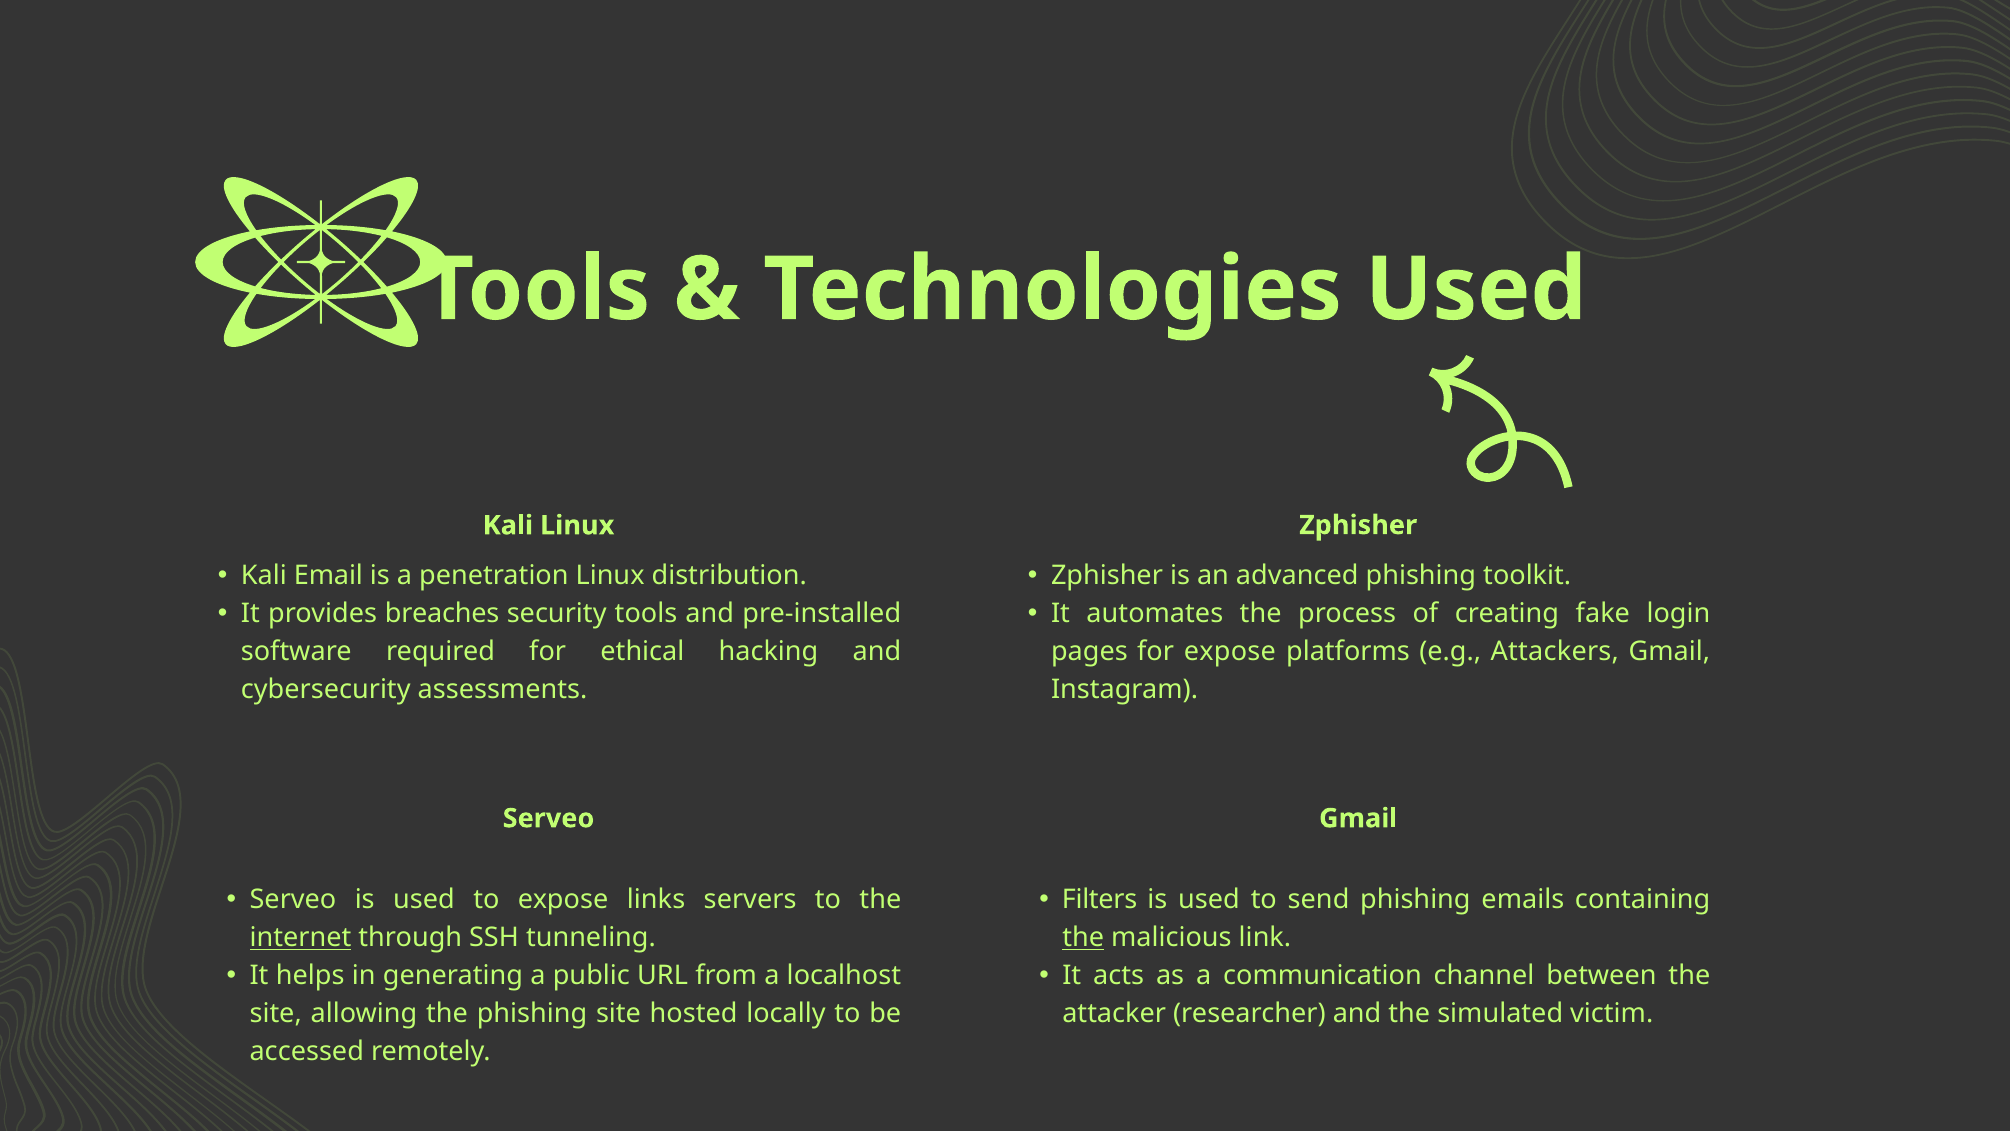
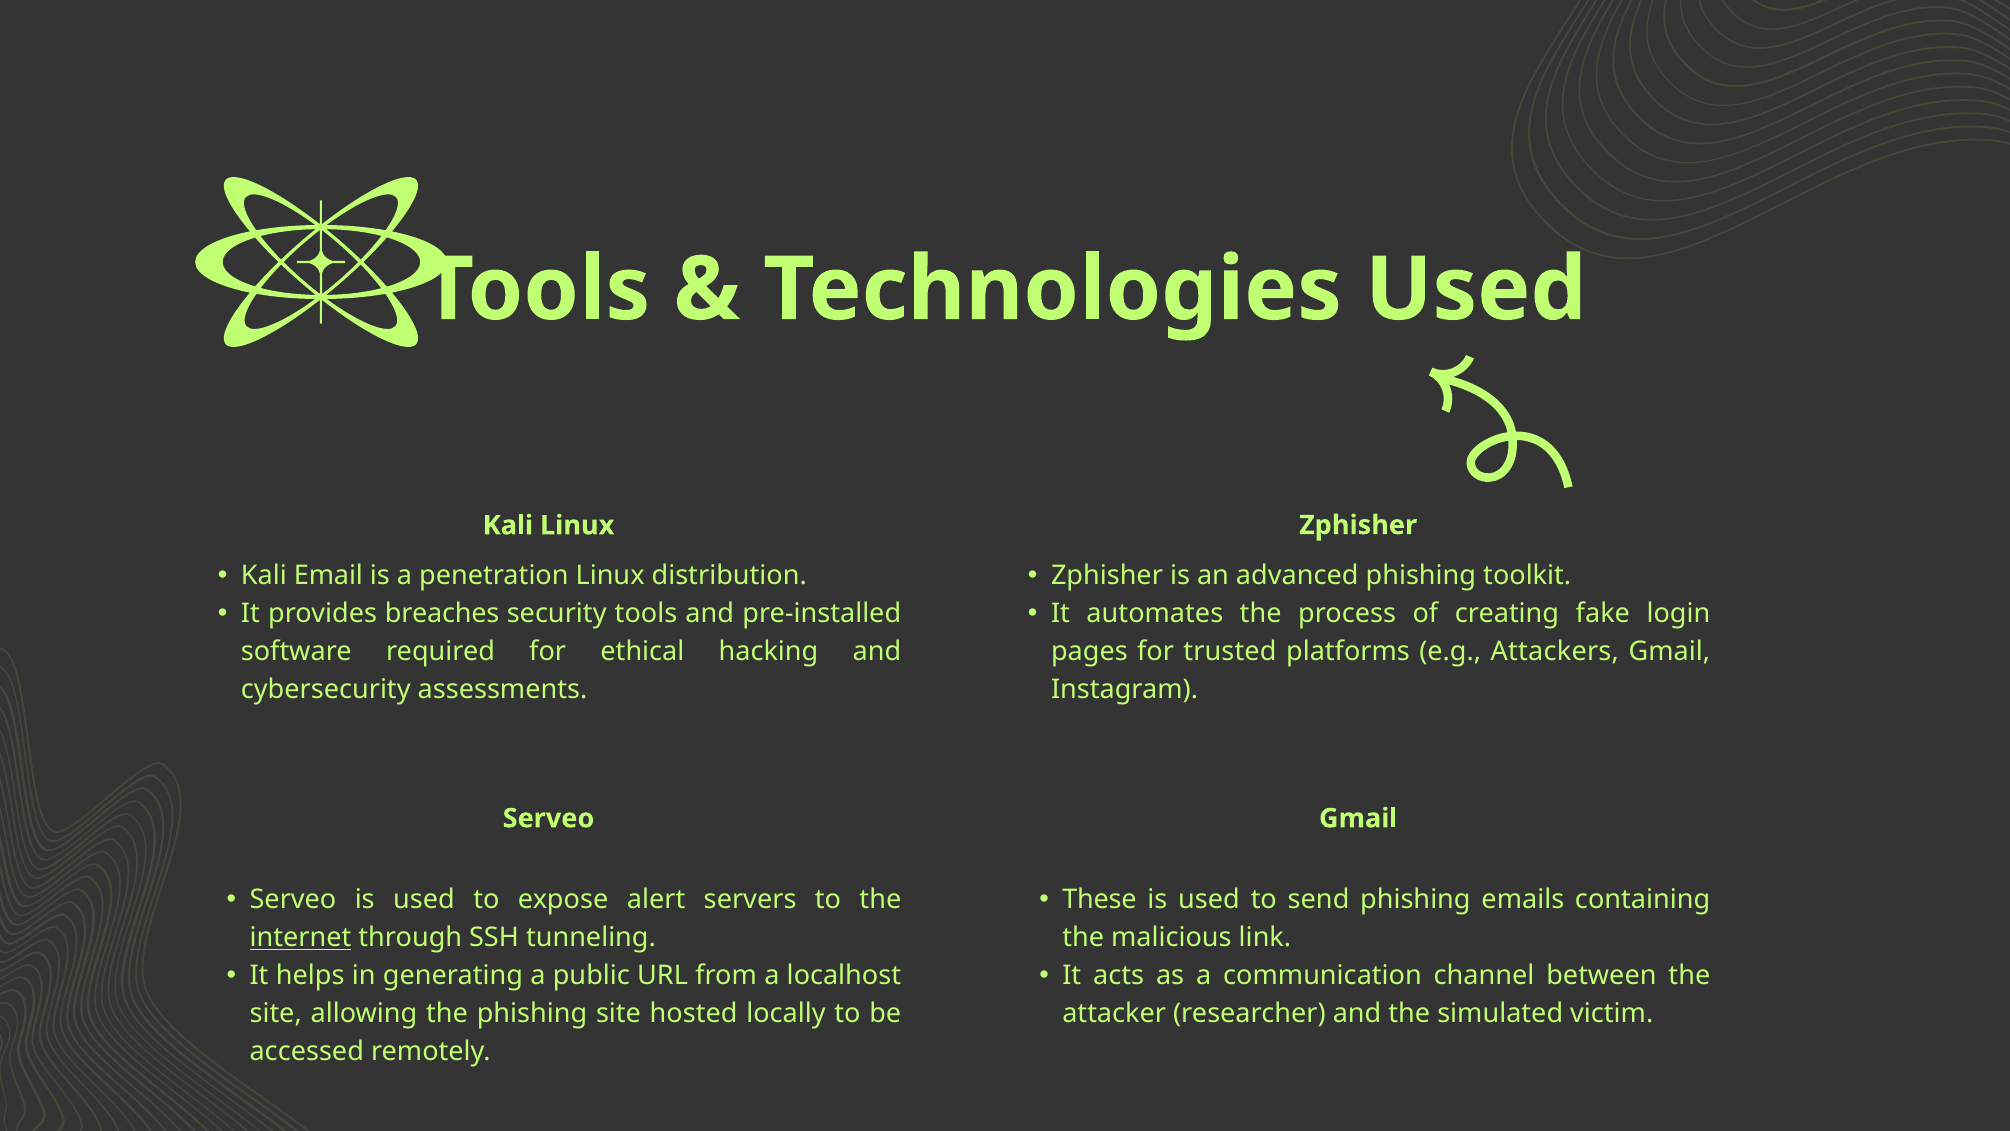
for expose: expose -> trusted
links: links -> alert
Filters: Filters -> These
the at (1083, 938) underline: present -> none
